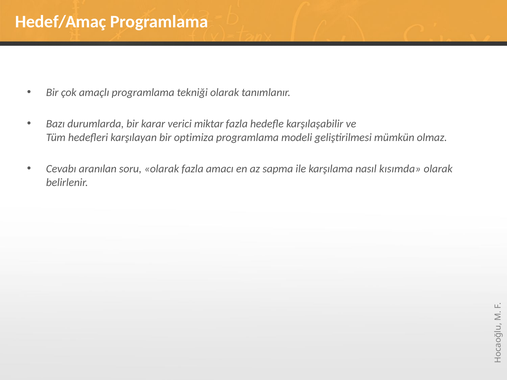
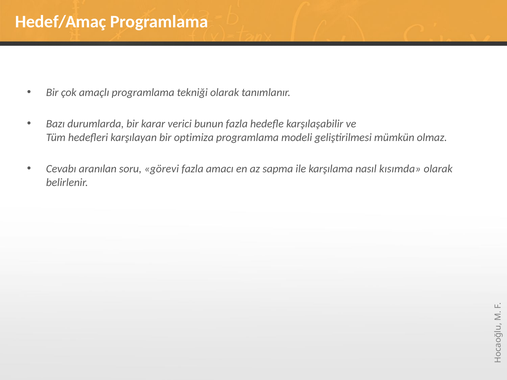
miktar: miktar -> bunun
soru olarak: olarak -> görevi
